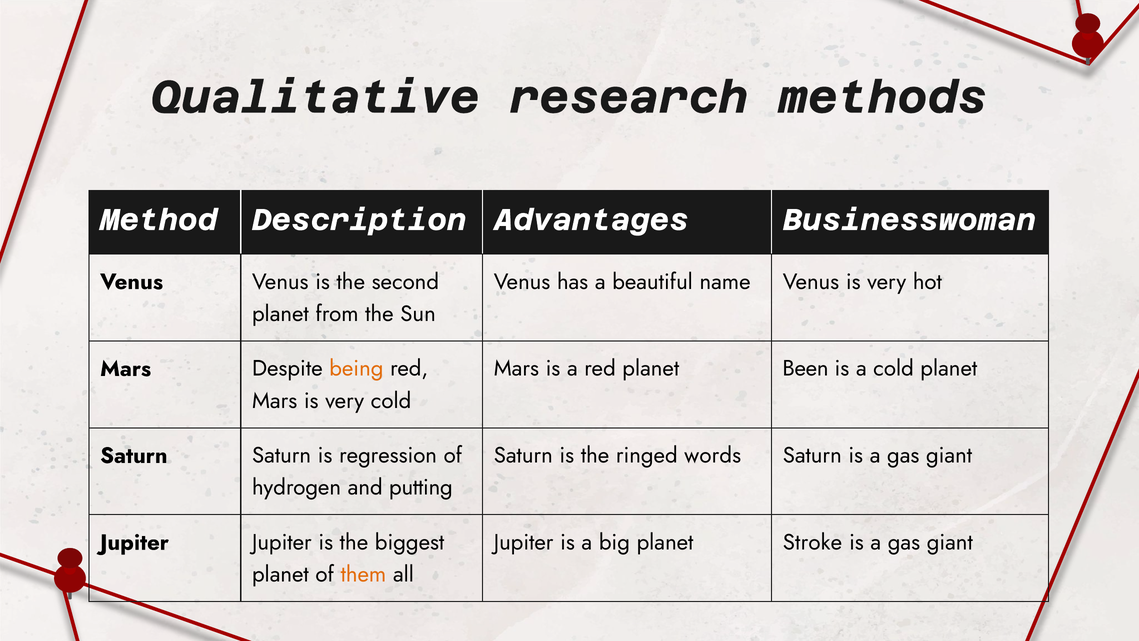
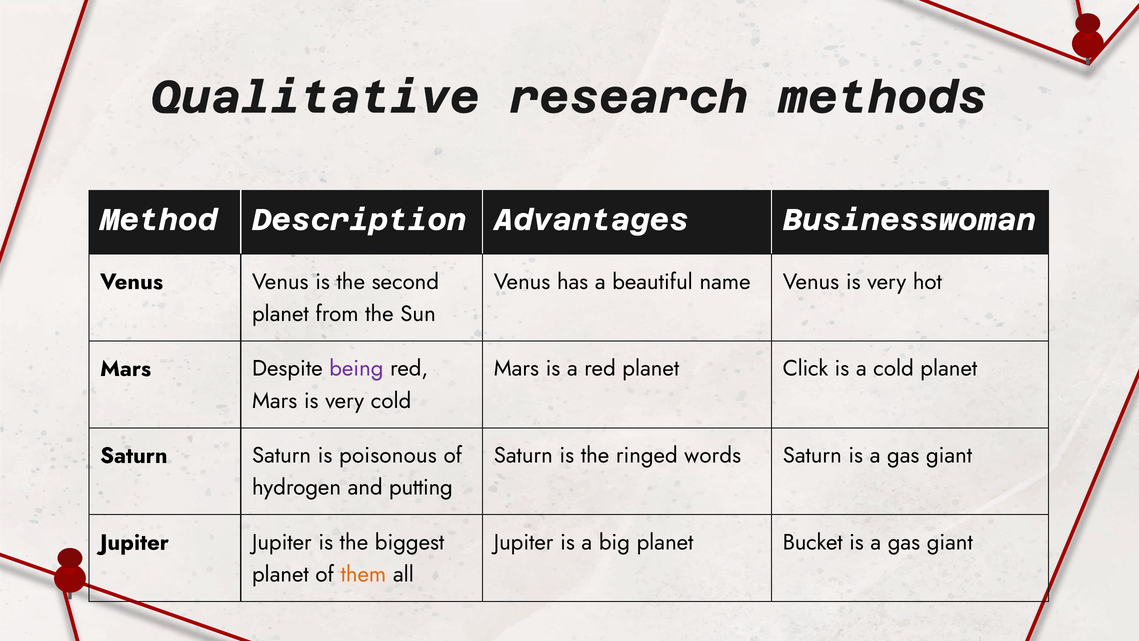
being colour: orange -> purple
Been: Been -> Click
regression: regression -> poisonous
Stroke: Stroke -> Bucket
